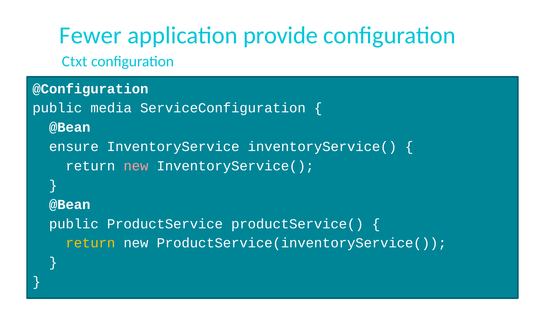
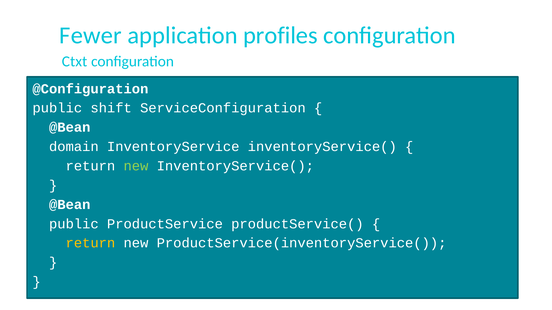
provide: provide -> profiles
media: media -> shift
ensure: ensure -> domain
new at (136, 166) colour: pink -> light green
